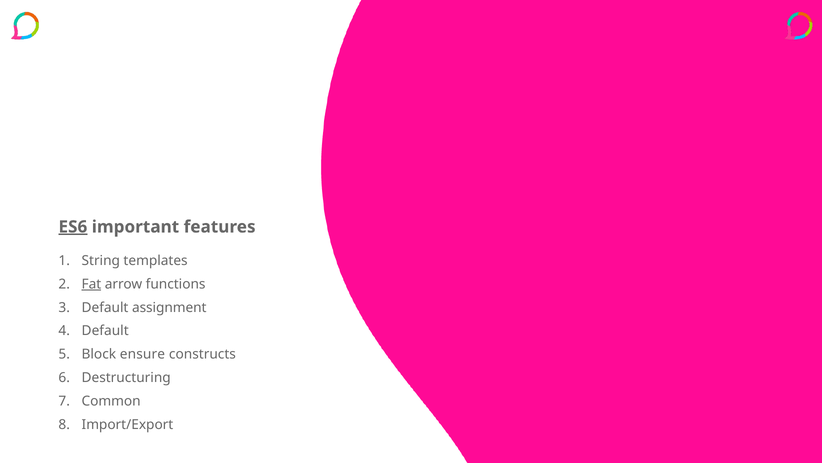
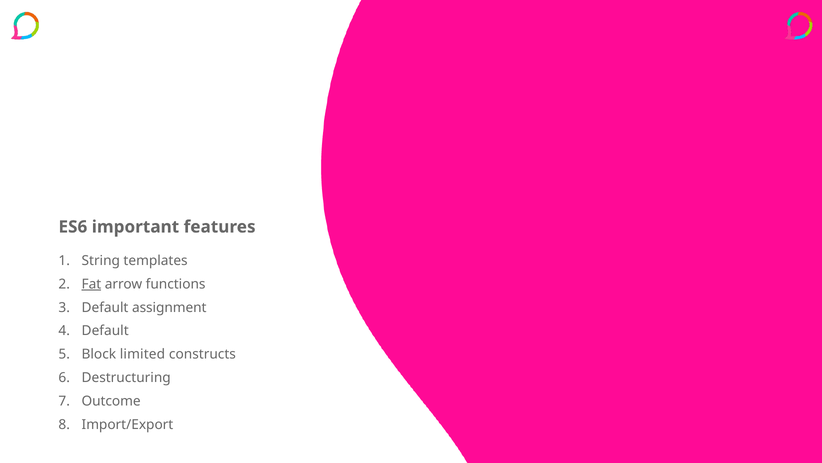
ES6 underline: present -> none
ensure: ensure -> limited
Common: Common -> Outcome
